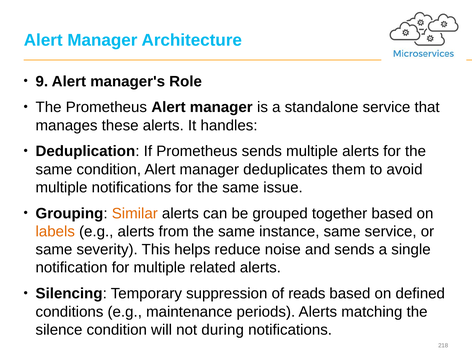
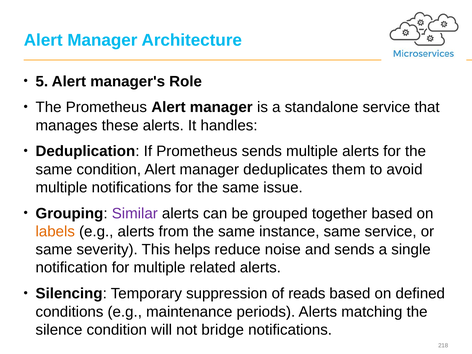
9: 9 -> 5
Similar colour: orange -> purple
during: during -> bridge
